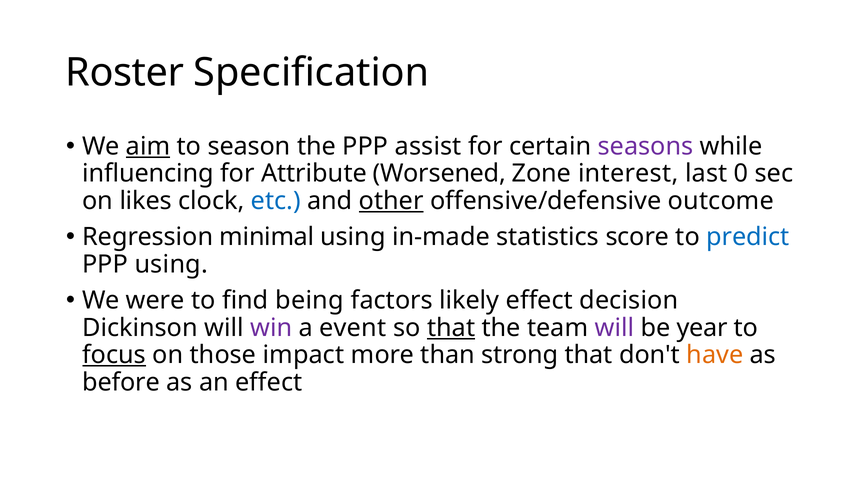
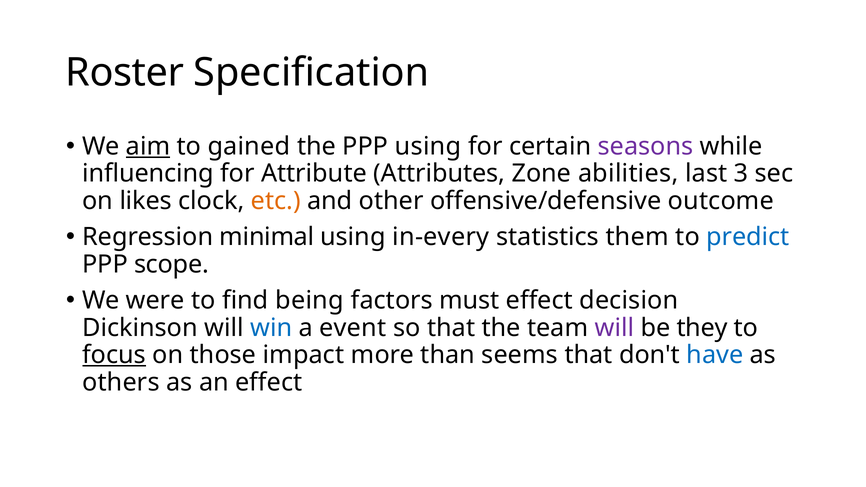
season: season -> gained
PPP assist: assist -> using
Worsened: Worsened -> Attributes
interest: interest -> abilities
0: 0 -> 3
etc colour: blue -> orange
other underline: present -> none
in-made: in-made -> in-every
score: score -> them
PPP using: using -> scope
likely: likely -> must
win colour: purple -> blue
that at (451, 328) underline: present -> none
year: year -> they
strong: strong -> seems
have colour: orange -> blue
before: before -> others
